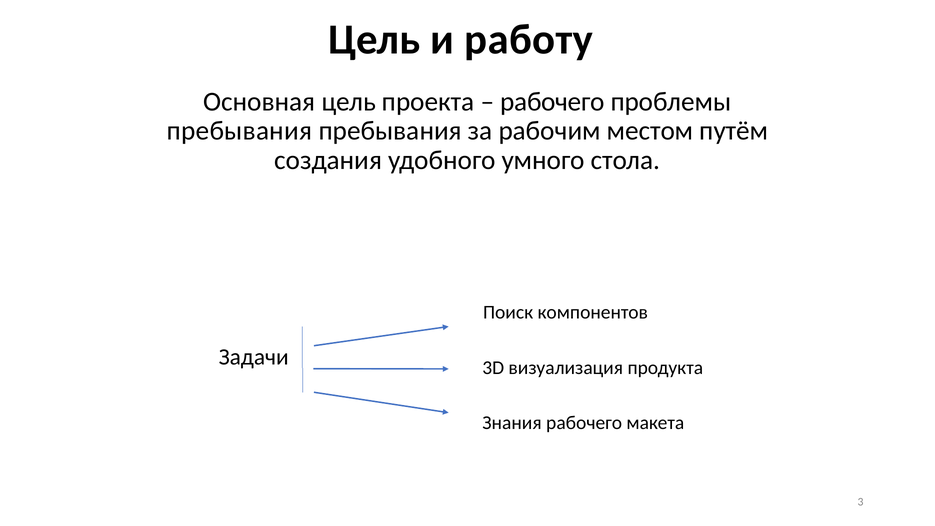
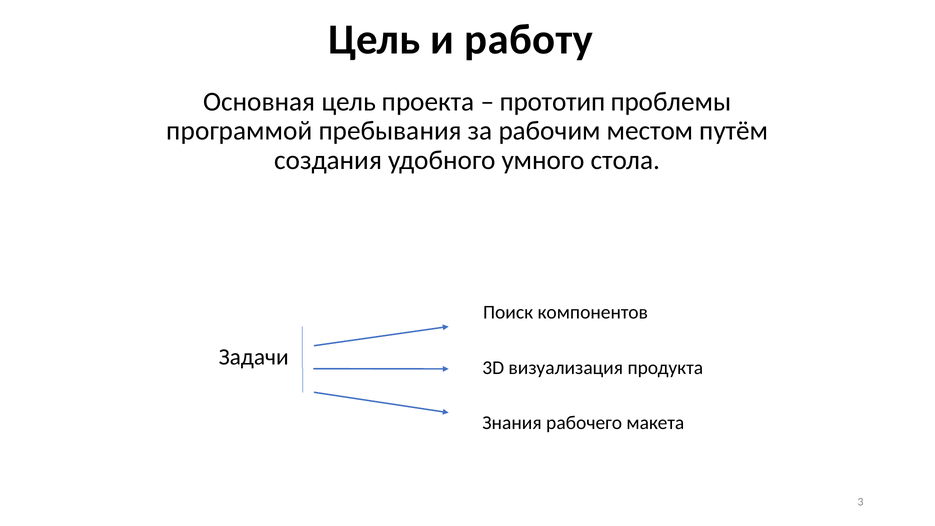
рабочего at (553, 101): рабочего -> прототип
пребывания at (239, 131): пребывания -> программой
